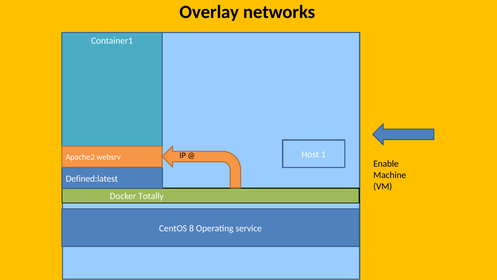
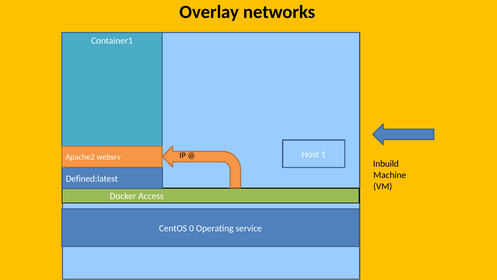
Enable: Enable -> Inbuild
Totally: Totally -> Access
8: 8 -> 0
